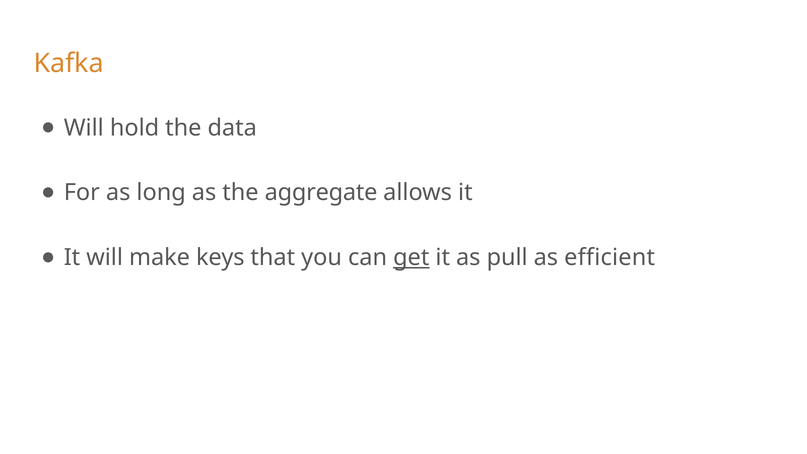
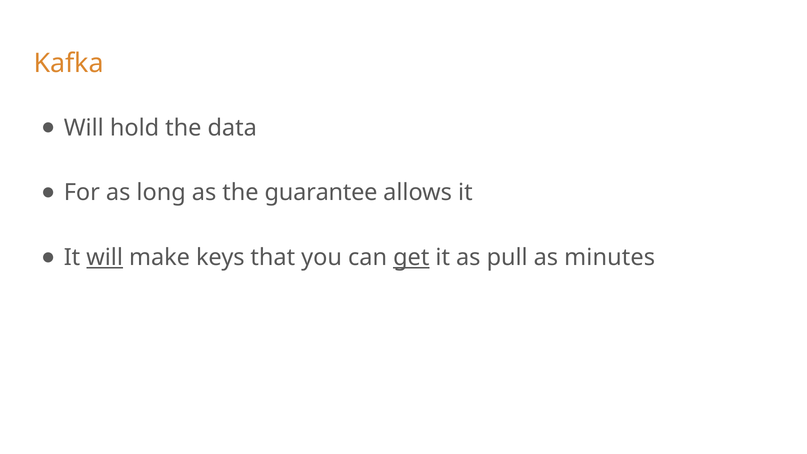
aggregate: aggregate -> guarantee
will at (105, 258) underline: none -> present
efficient: efficient -> minutes
